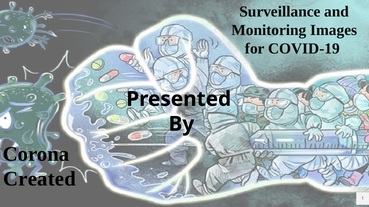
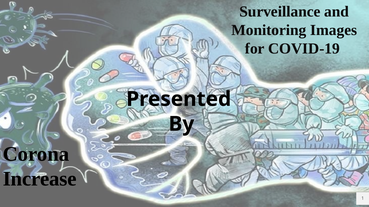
Created: Created -> Increase
